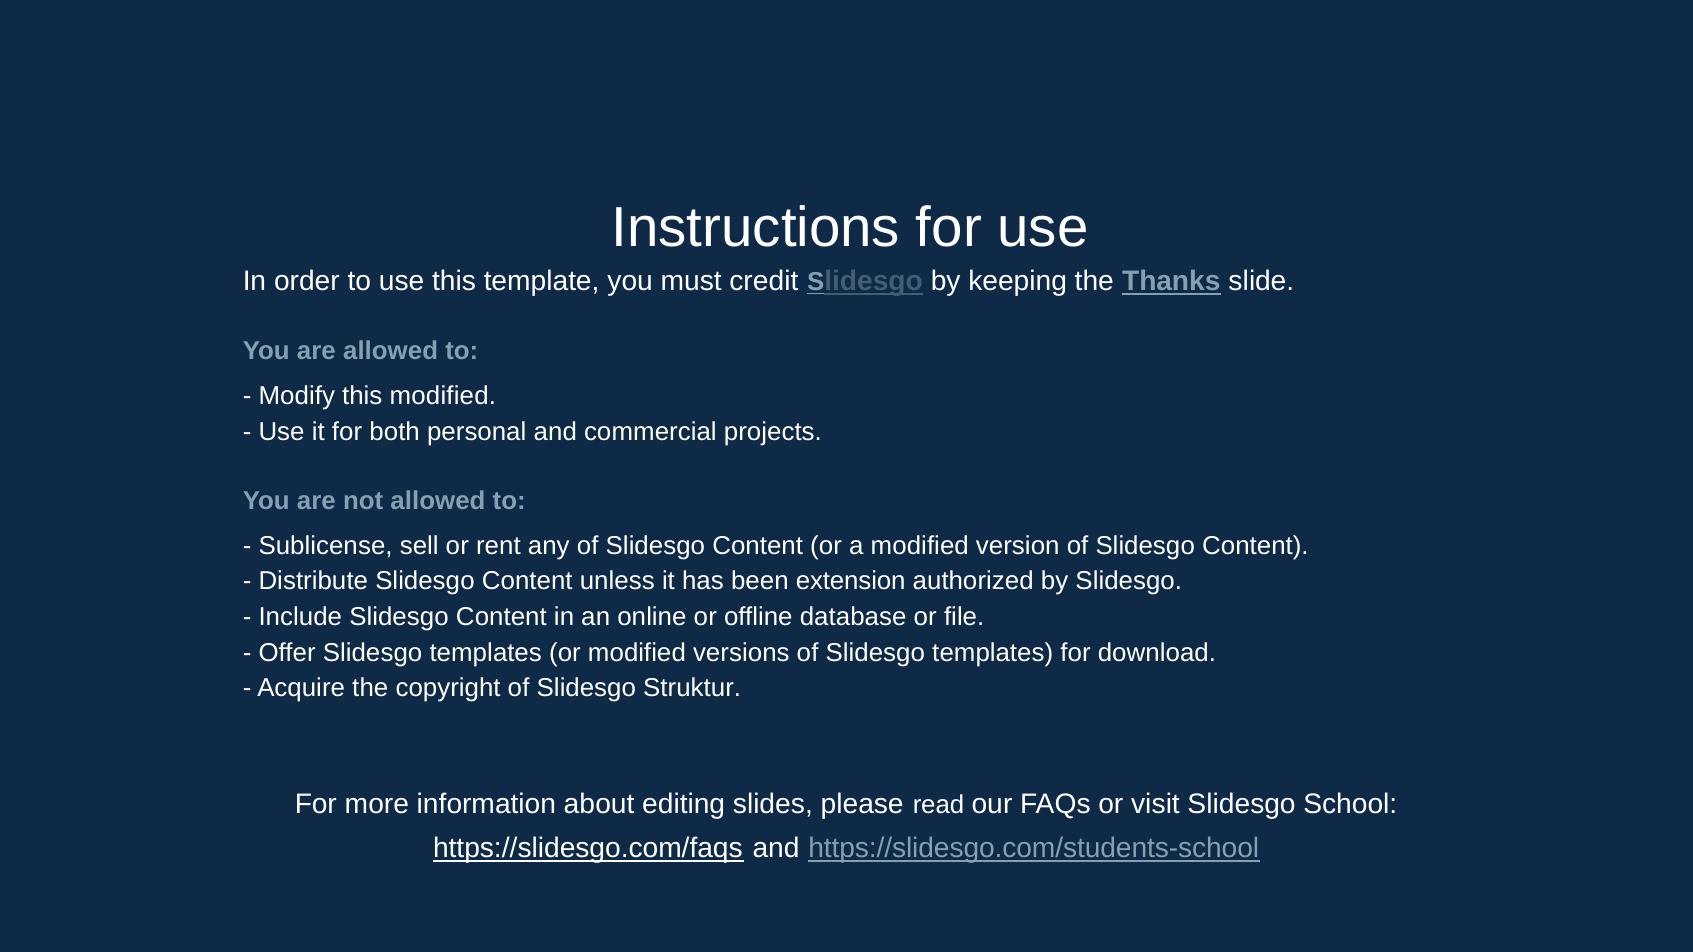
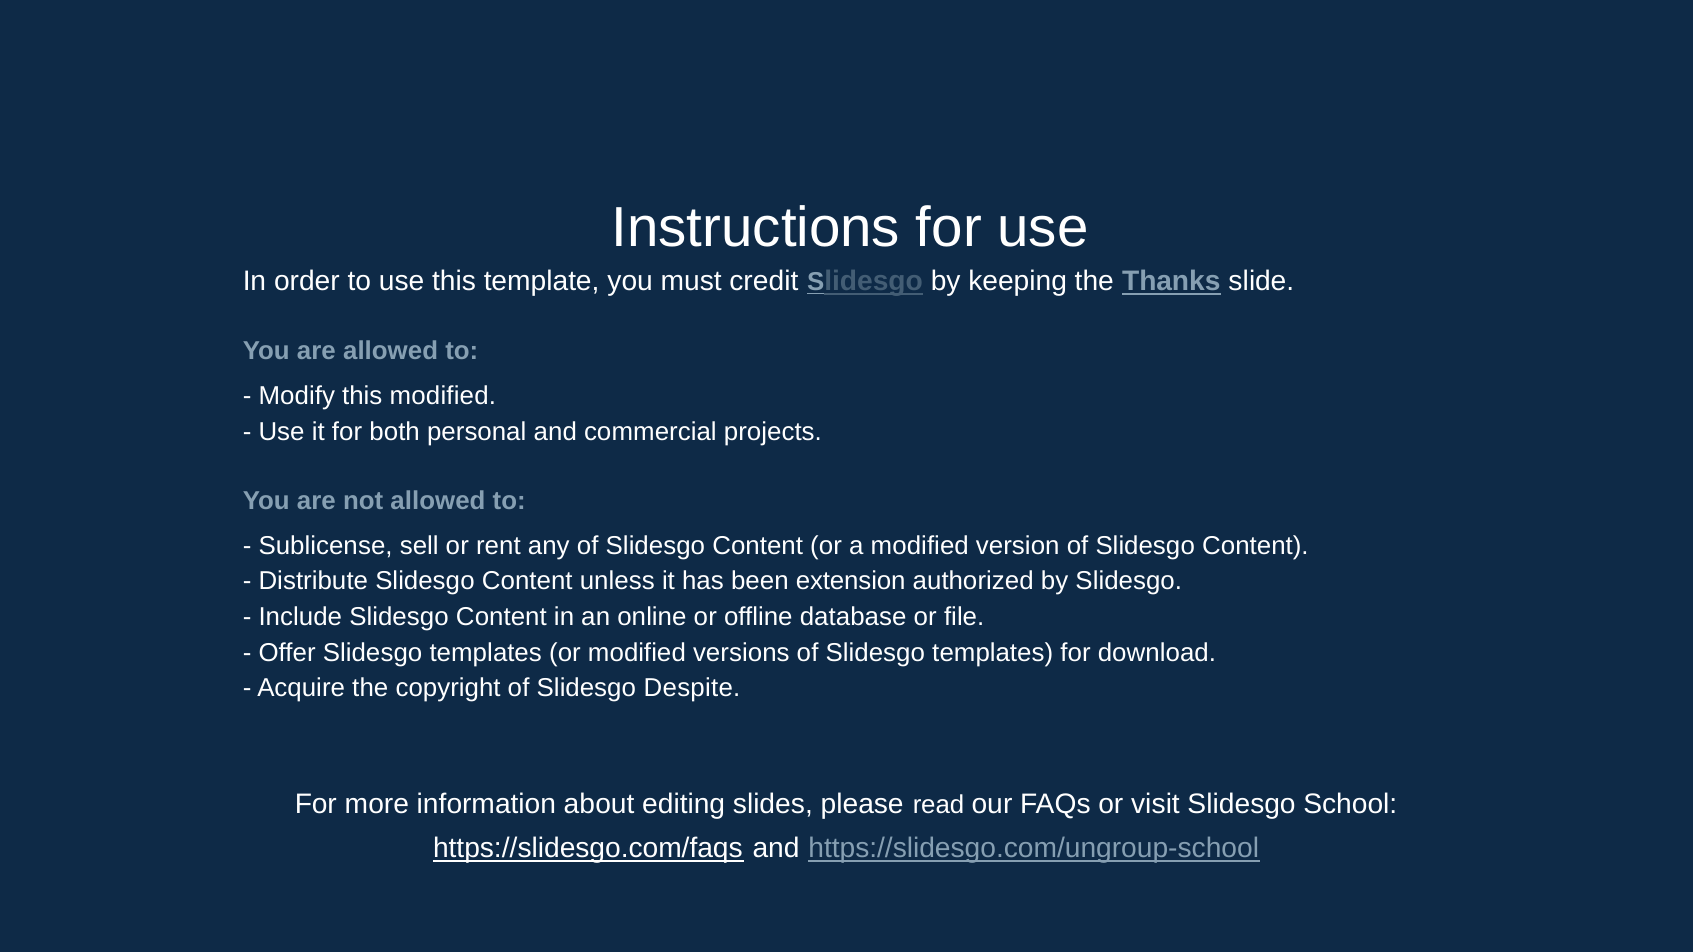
Struktur: Struktur -> Despite
https://slidesgo.com/students-school: https://slidesgo.com/students-school -> https://slidesgo.com/ungroup-school
